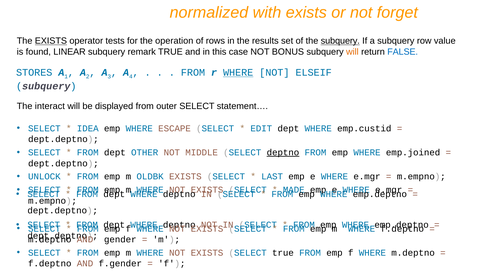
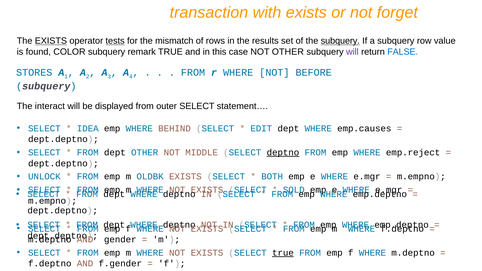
normalized: normalized -> transaction
tests underline: none -> present
operation: operation -> mismatch
LINEAR: LINEAR -> COLOR
NOT BONUS: BONUS -> OTHER
will at (352, 52) colour: orange -> purple
WHERE at (238, 73) underline: present -> none
ELSEIF: ELSEIF -> BEFORE
ESCAPE: ESCAPE -> BEHIND
emp.custid: emp.custid -> emp.causes
emp.joined: emp.joined -> emp.reject
LAST: LAST -> BOTH
MADE: MADE -> SOLD
true at (283, 253) underline: none -> present
